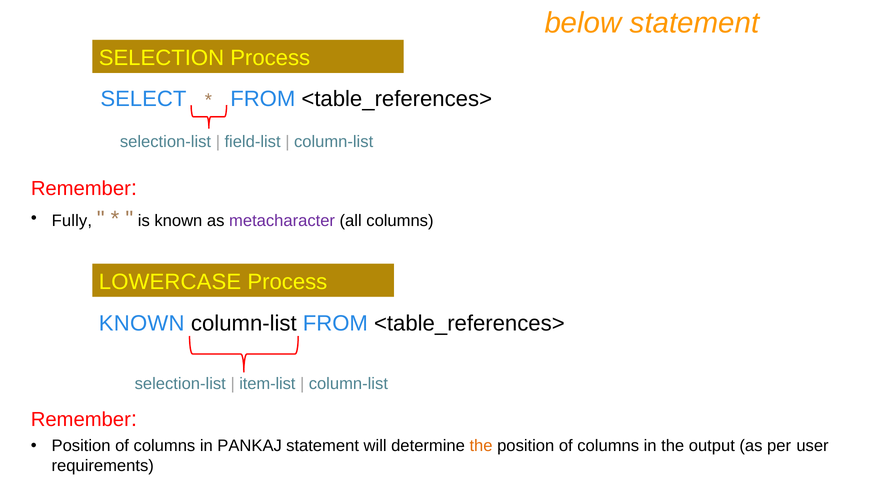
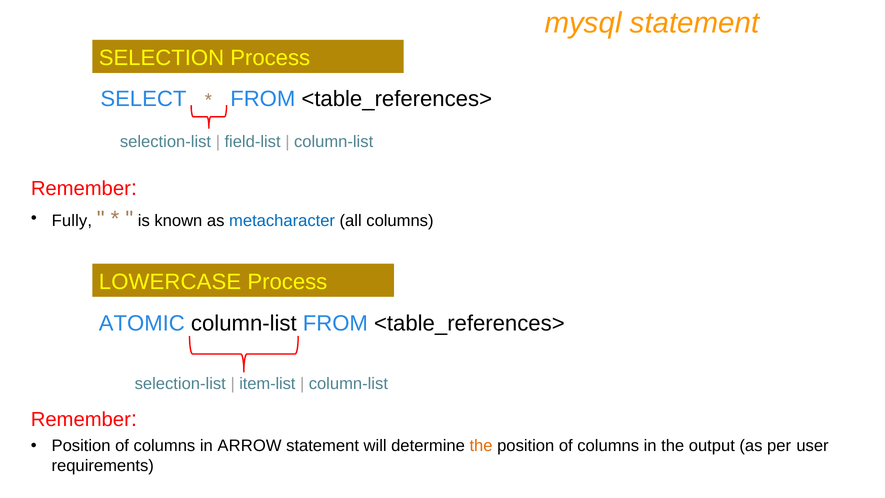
below: below -> mysql
metacharacter colour: purple -> blue
KNOWN at (142, 324): KNOWN -> ATOMIC
PANKAJ: PANKAJ -> ARROW
